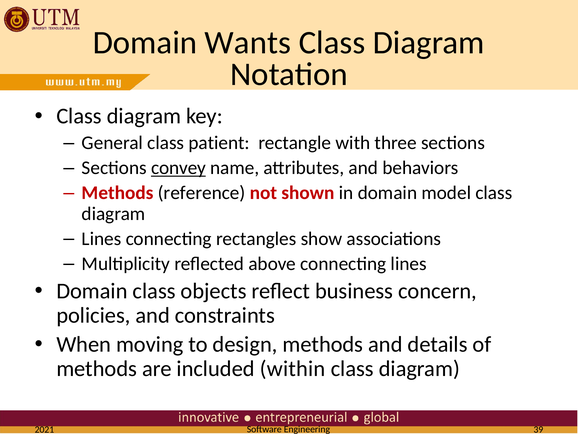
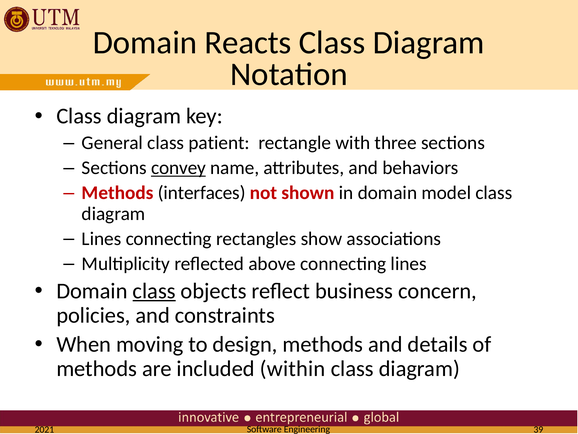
Wants: Wants -> Reacts
reference: reference -> interfaces
class at (154, 291) underline: none -> present
